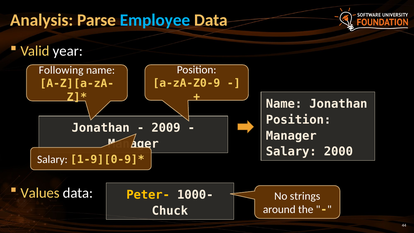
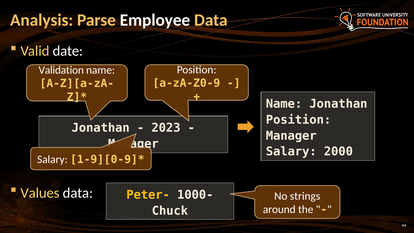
Employee colour: light blue -> white
year: year -> date
Following: Following -> Validation
2009: 2009 -> 2023
